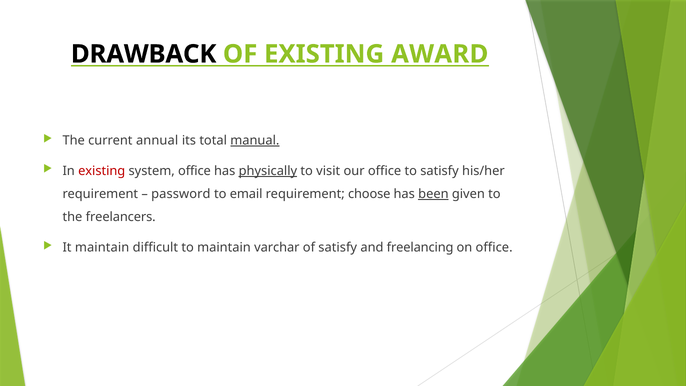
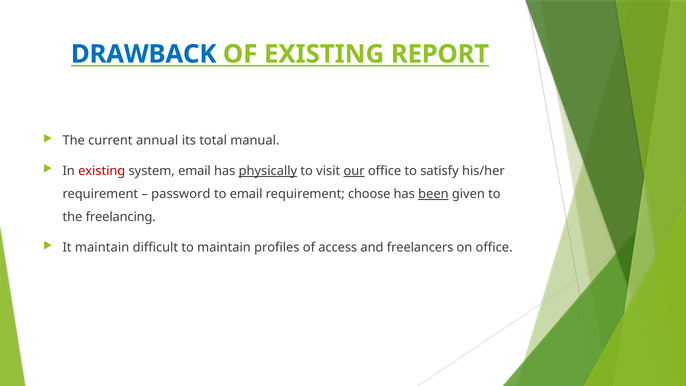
DRAWBACK colour: black -> blue
AWARD: AWARD -> REPORT
manual underline: present -> none
system office: office -> email
our underline: none -> present
freelancers: freelancers -> freelancing
varchar: varchar -> profiles
of satisfy: satisfy -> access
freelancing: freelancing -> freelancers
